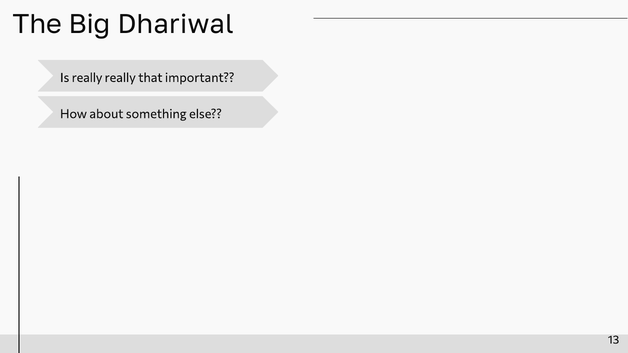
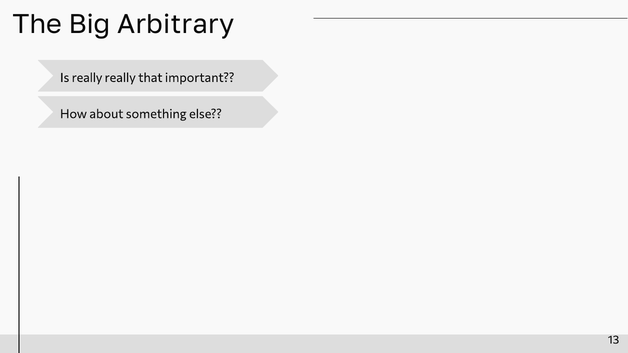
Dhariwal: Dhariwal -> Arbitrary
